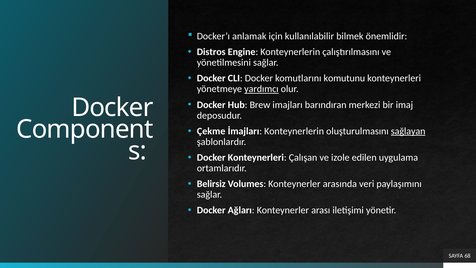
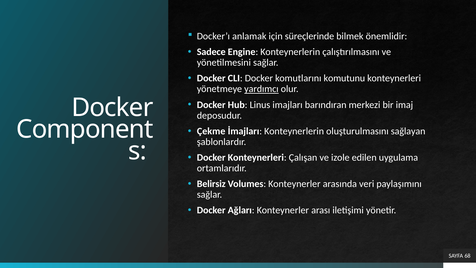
kullanılabilir: kullanılabilir -> süreçlerinde
Distros: Distros -> Sadece
Brew: Brew -> Linus
sağlayan underline: present -> none
